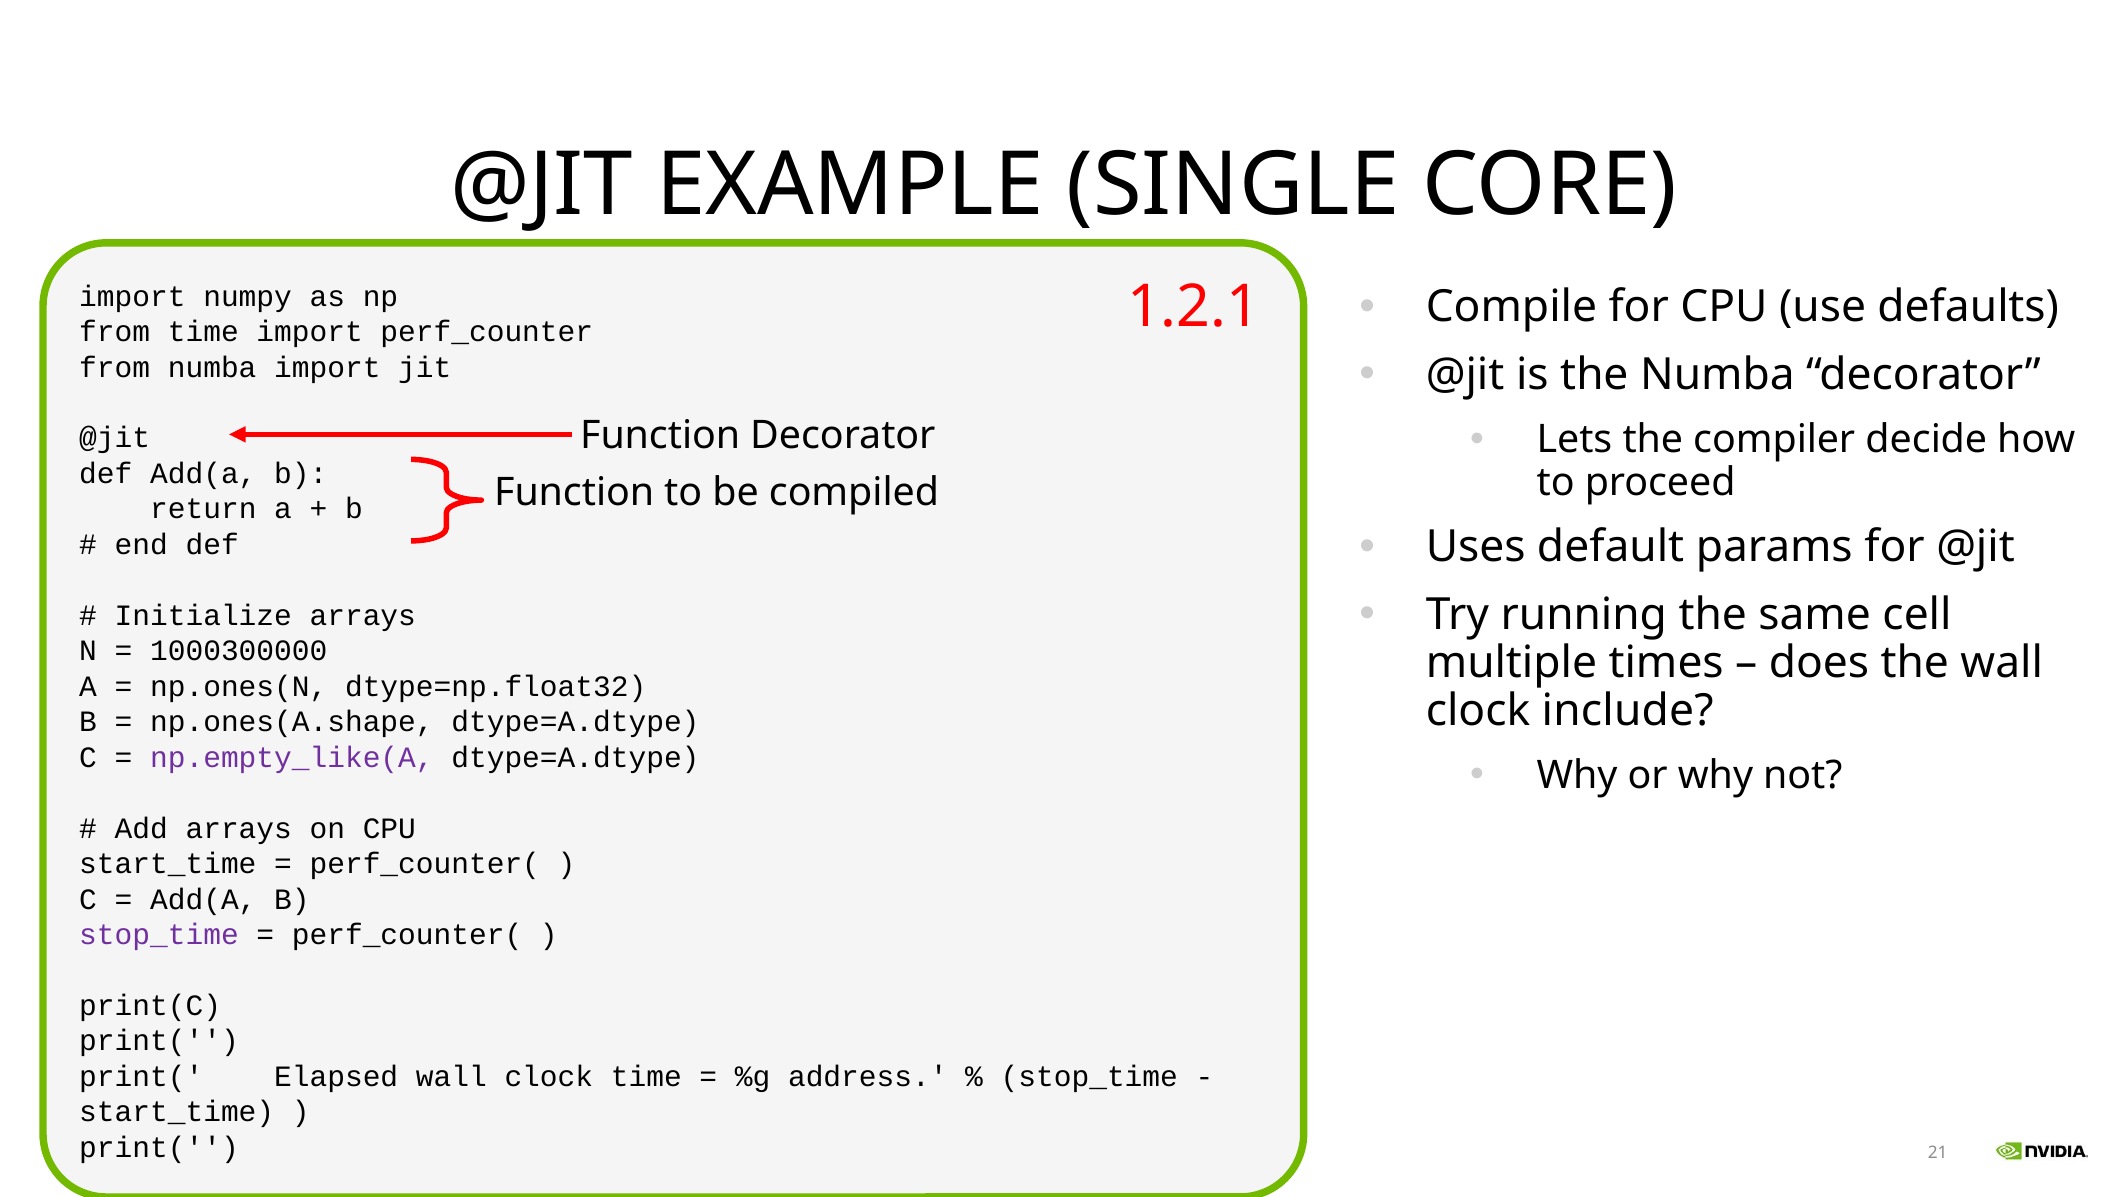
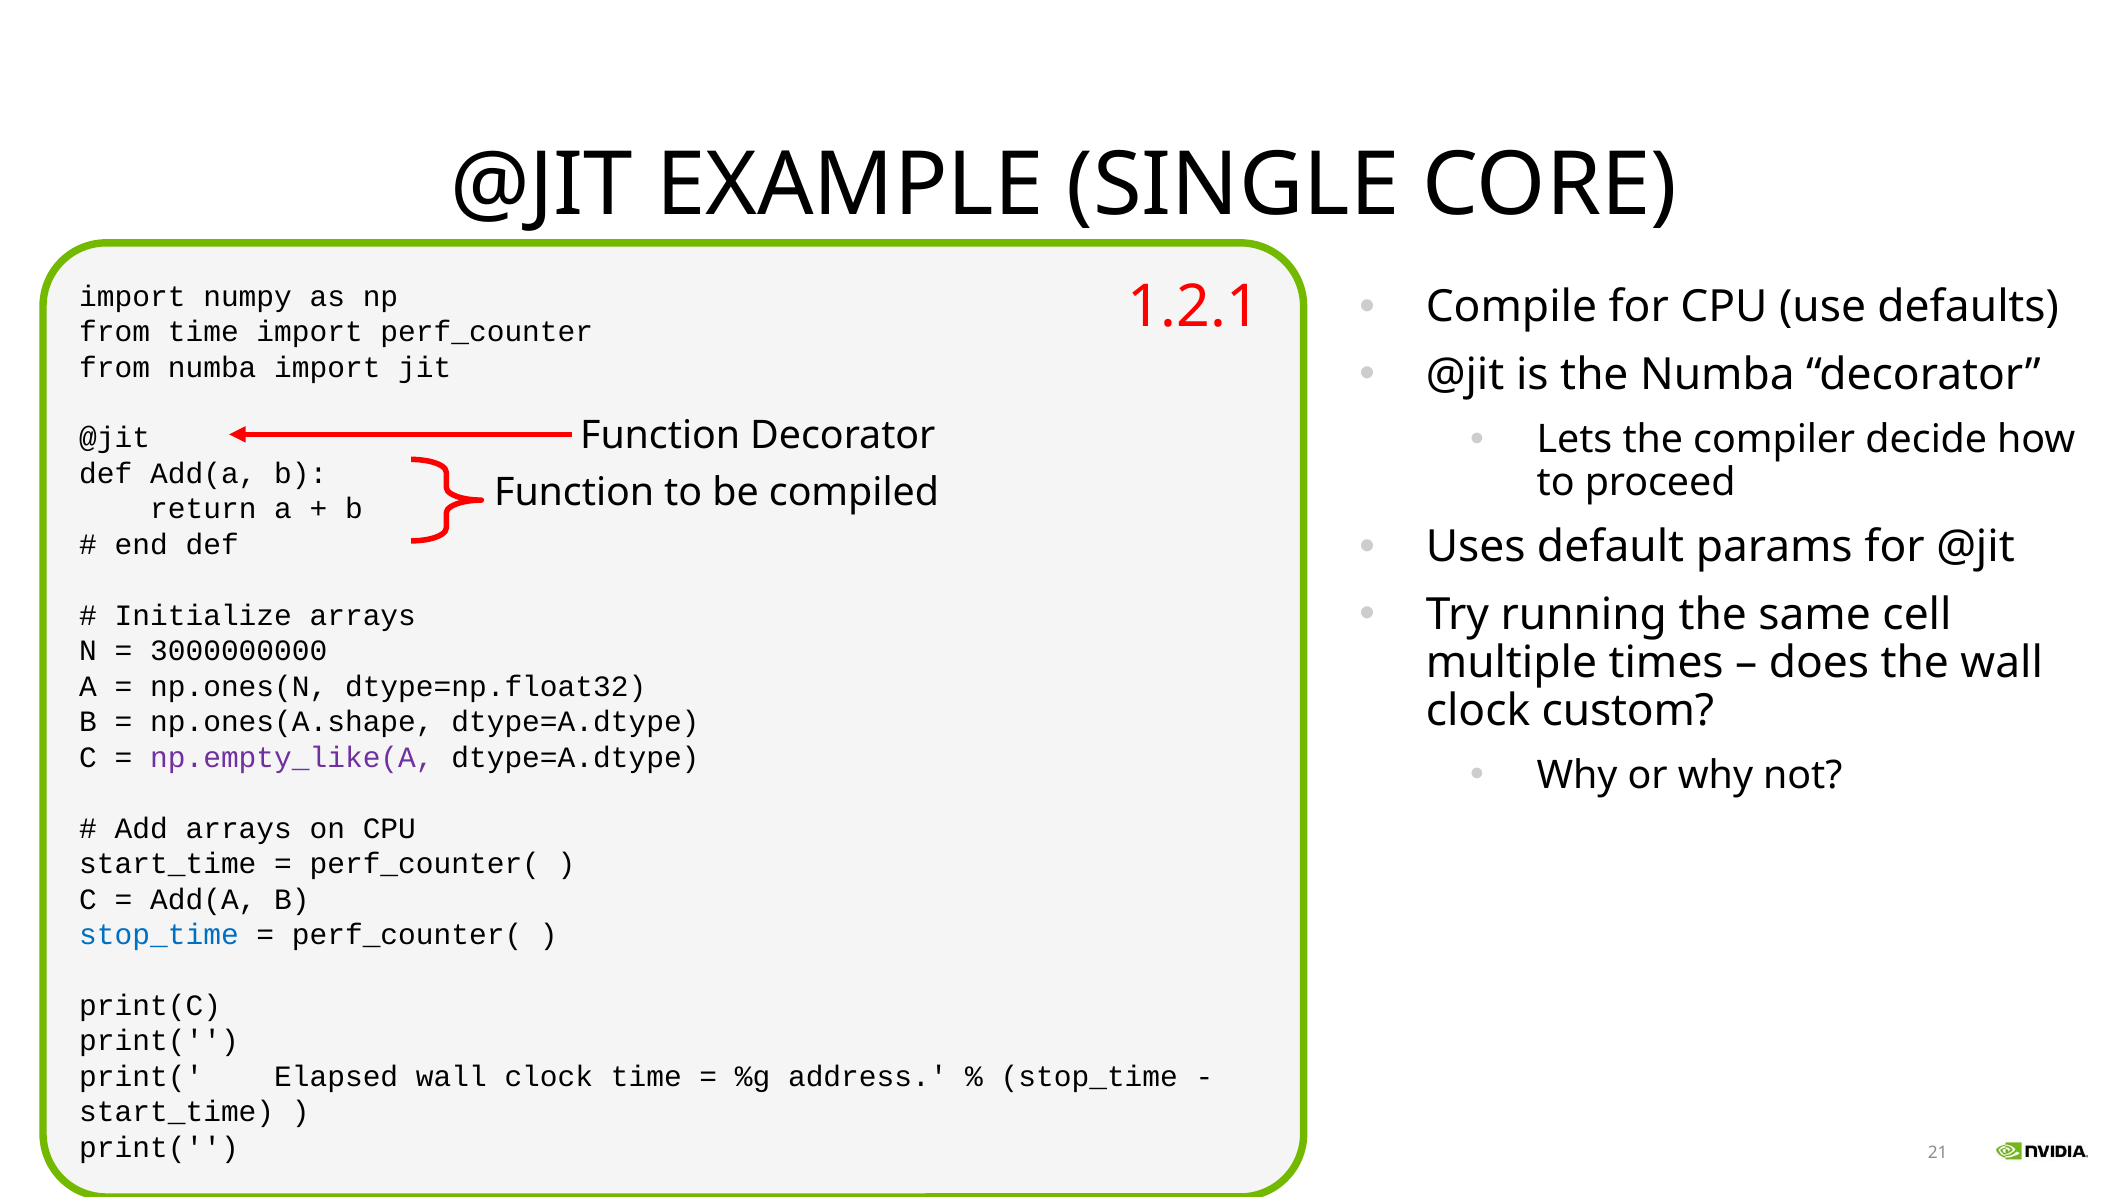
1000300000: 1000300000 -> 3000000000
include: include -> custom
stop_time at (159, 935) colour: purple -> blue
